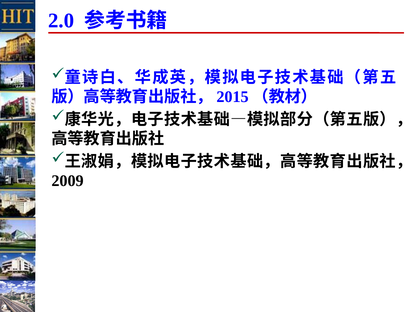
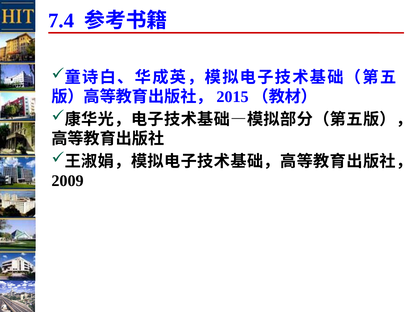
2.0: 2.0 -> 7.4
